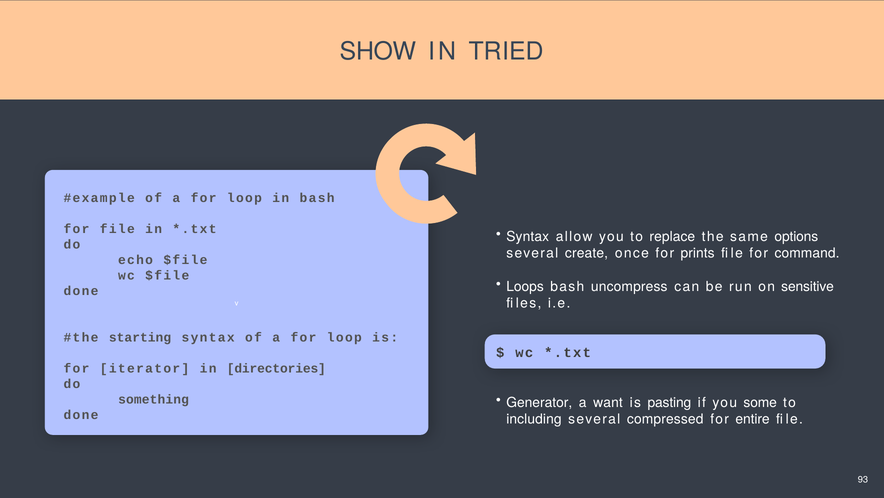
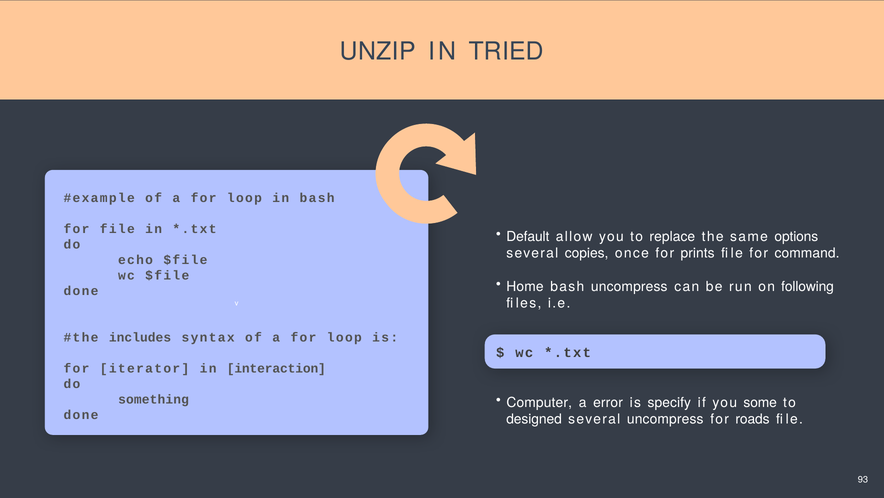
SHOW: SHOW -> UNZIP
Syntax at (528, 236): Syntax -> Default
create: create -> copies
Loops: Loops -> Home
sensitive: sensitive -> following
starting: starting -> includes
directories: directories -> interaction
Generator: Generator -> Computer
want: want -> error
pasting: pasting -> specify
including: including -> designed
several compressed: compressed -> uncompress
entire: entire -> roads
